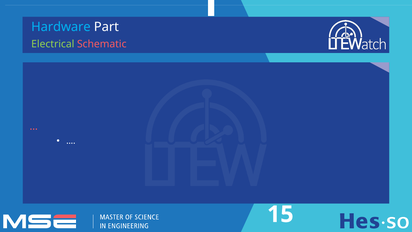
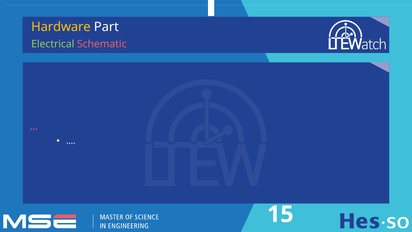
Hardware colour: light blue -> yellow
